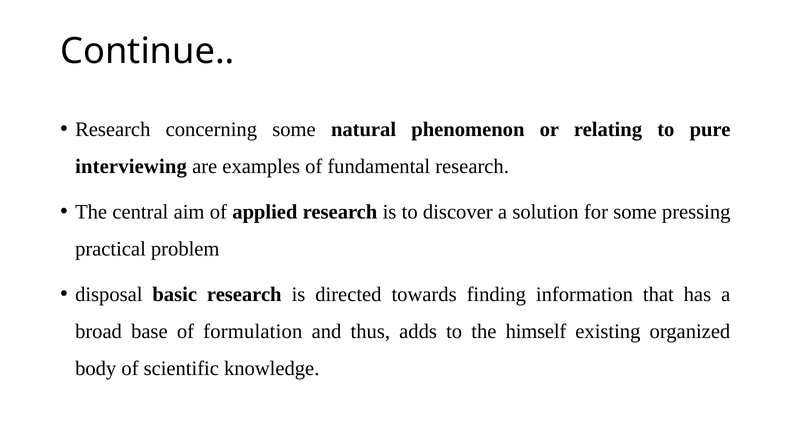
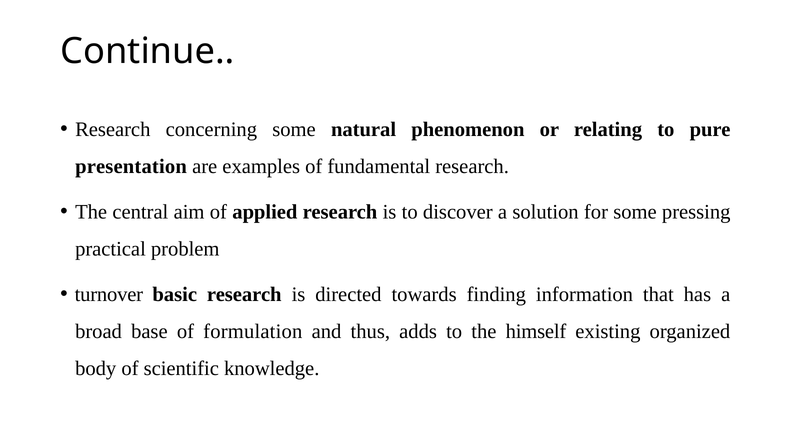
interviewing: interviewing -> presentation
disposal: disposal -> turnover
